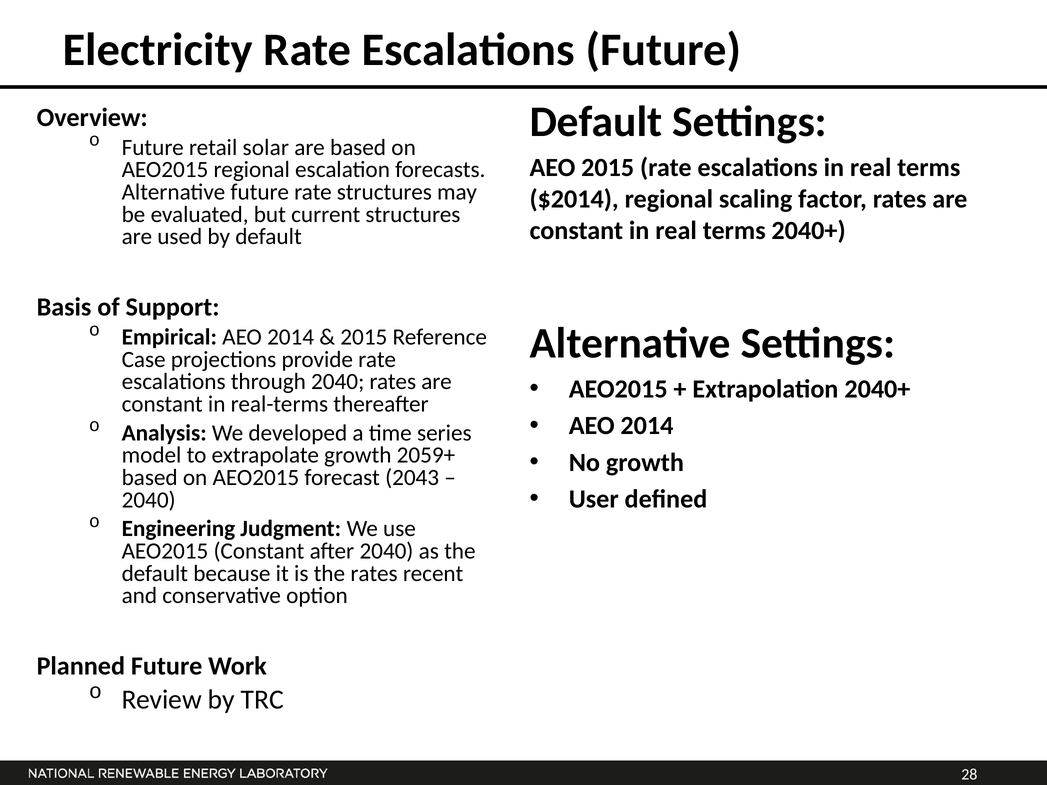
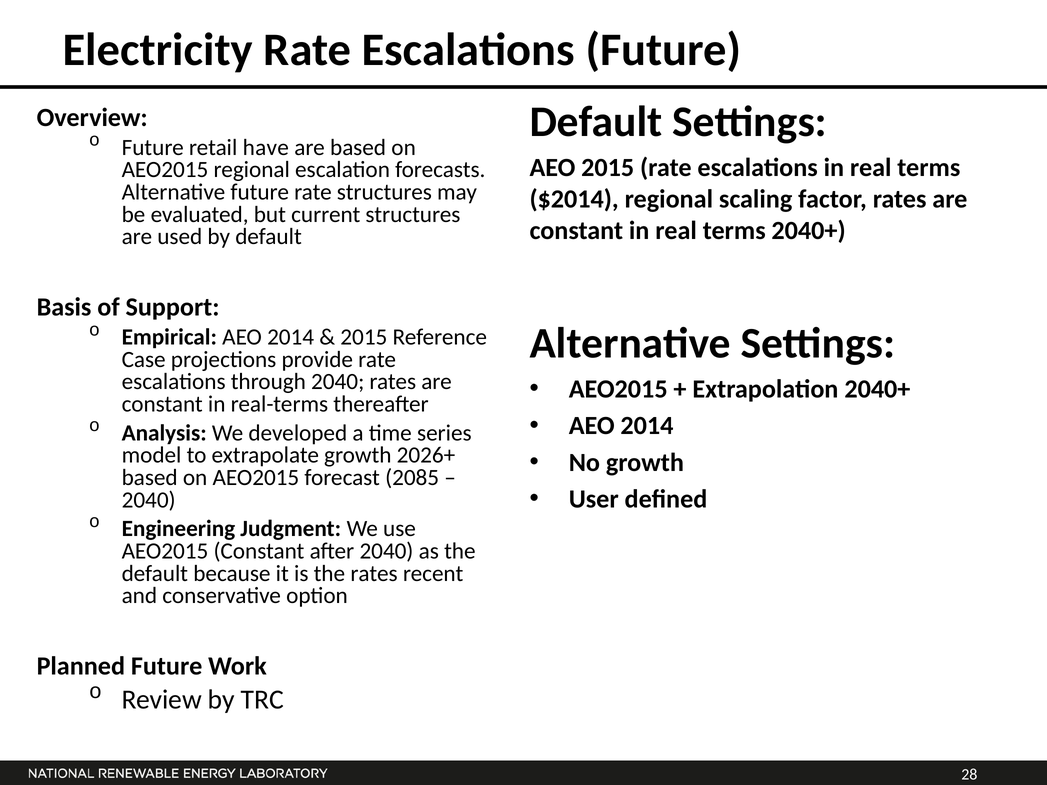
solar: solar -> have
2059+: 2059+ -> 2026+
2043: 2043 -> 2085
